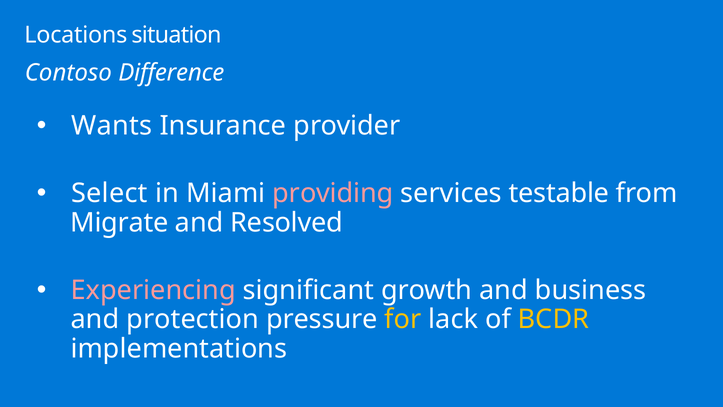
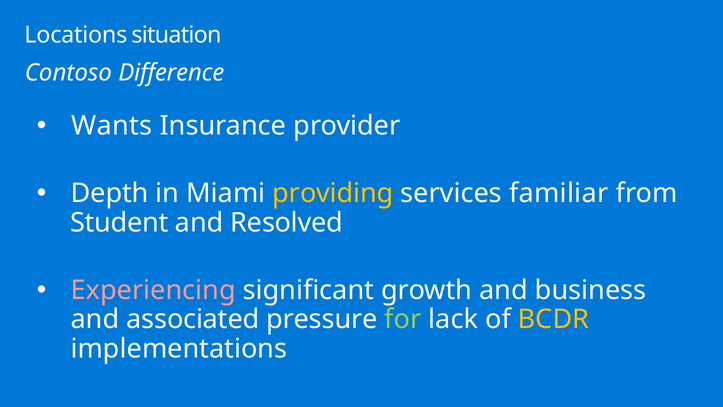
Select: Select -> Depth
providing colour: pink -> yellow
testable: testable -> familiar
Migrate: Migrate -> Student
protection: protection -> associated
for colour: yellow -> light green
